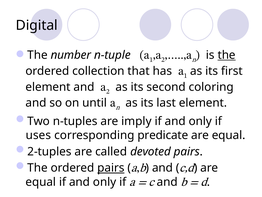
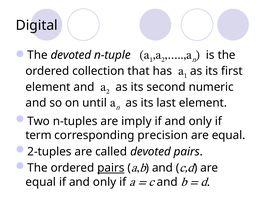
The number: number -> devoted
the at (227, 55) underline: present -> none
coloring: coloring -> numeric
uses: uses -> term
predicate: predicate -> precision
